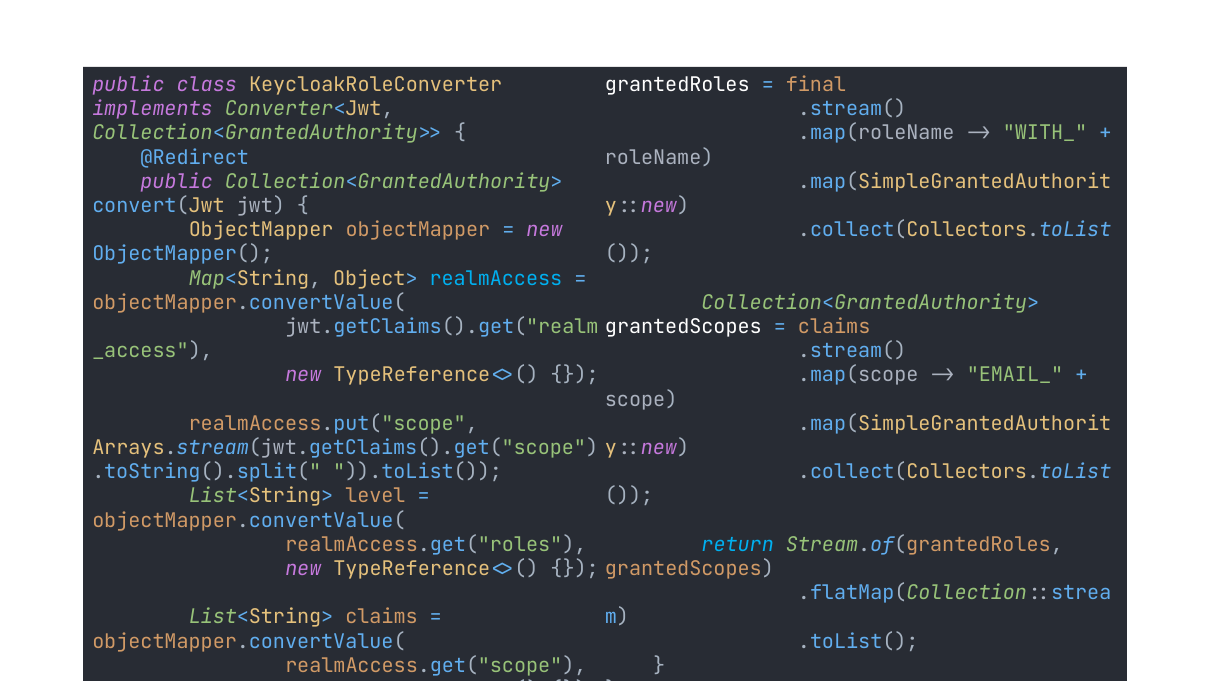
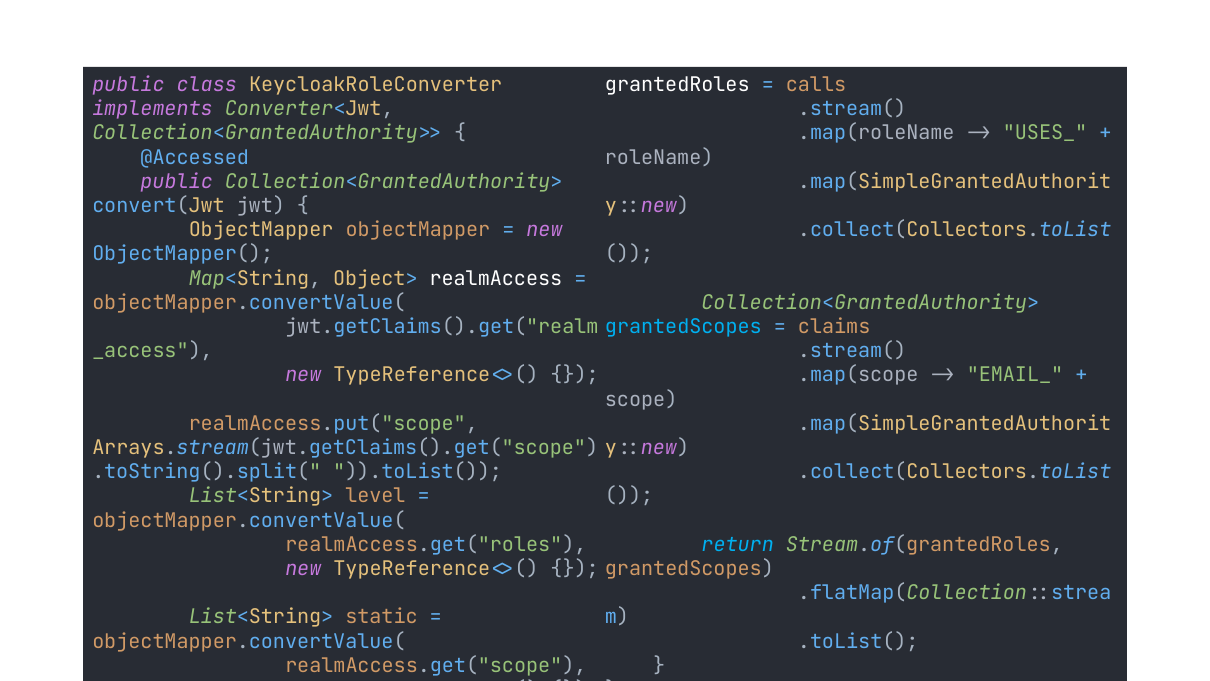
final: final -> calls
WITH_: WITH_ -> USES_
@Redirect: @Redirect -> @Accessed
realmAccess colour: light blue -> white
grantedScopes at (683, 327) colour: white -> light blue
List<String> claims: claims -> static
